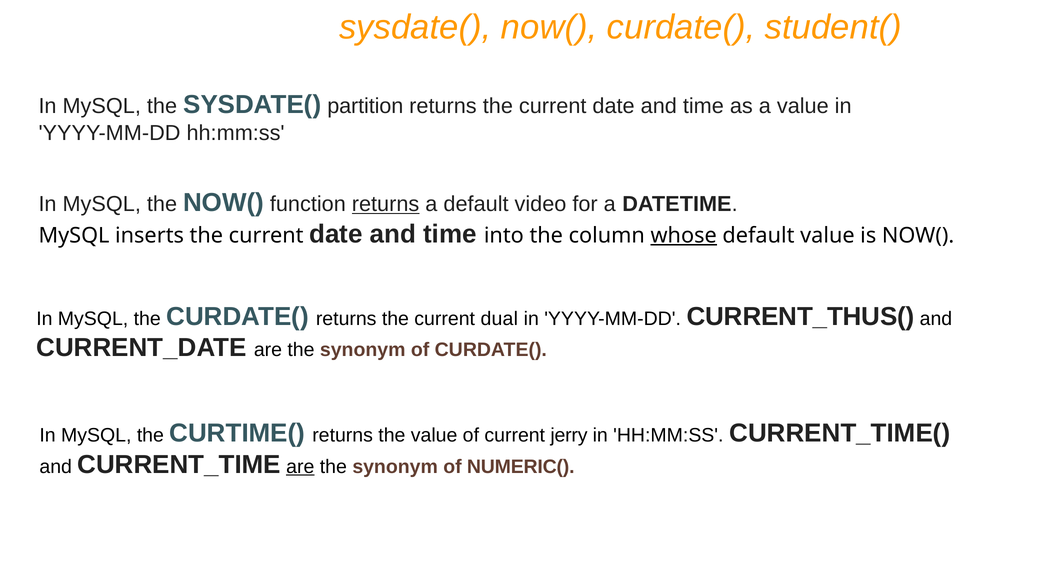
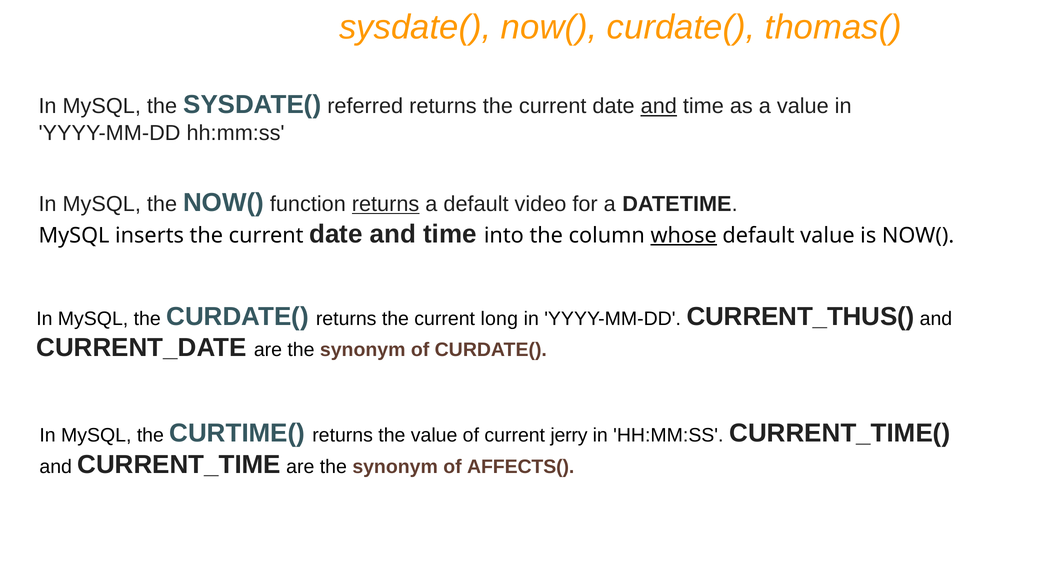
student(: student( -> thomas(
partition: partition -> referred
and at (659, 106) underline: none -> present
dual: dual -> long
are at (300, 467) underline: present -> none
NUMERIC(: NUMERIC( -> AFFECTS(
